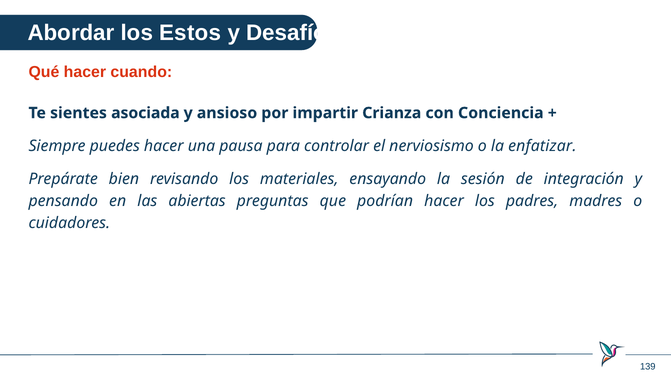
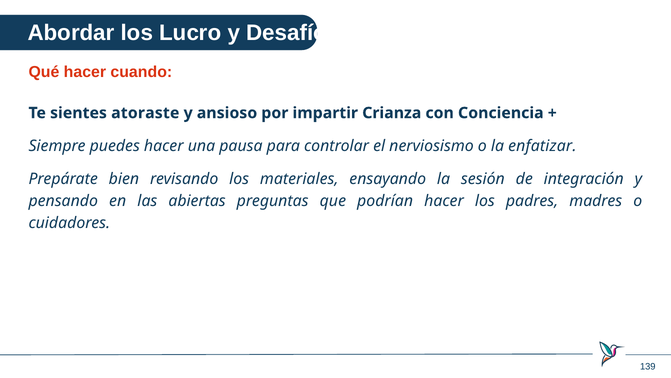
Estos: Estos -> Lucro
asociada: asociada -> atoraste
